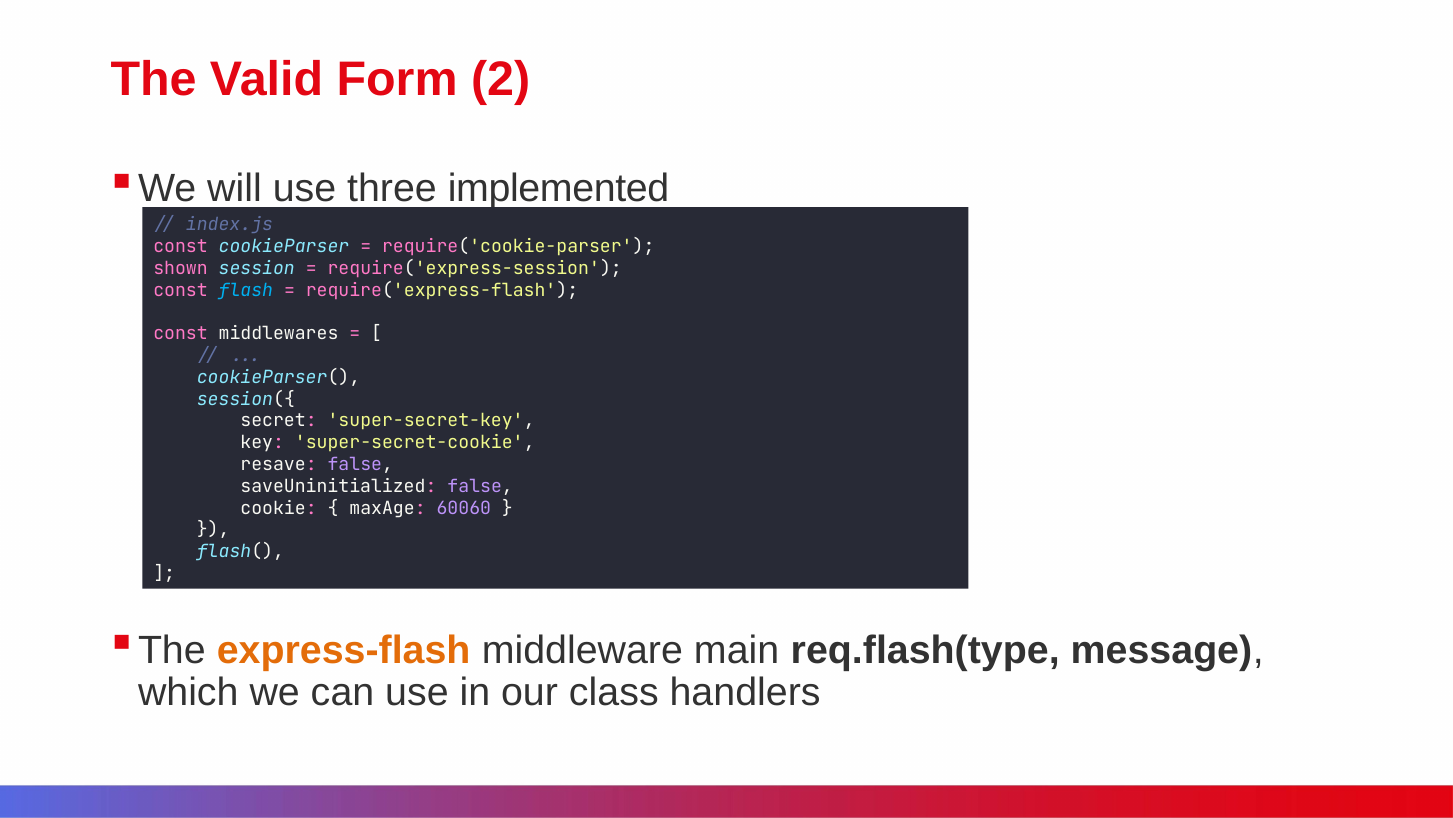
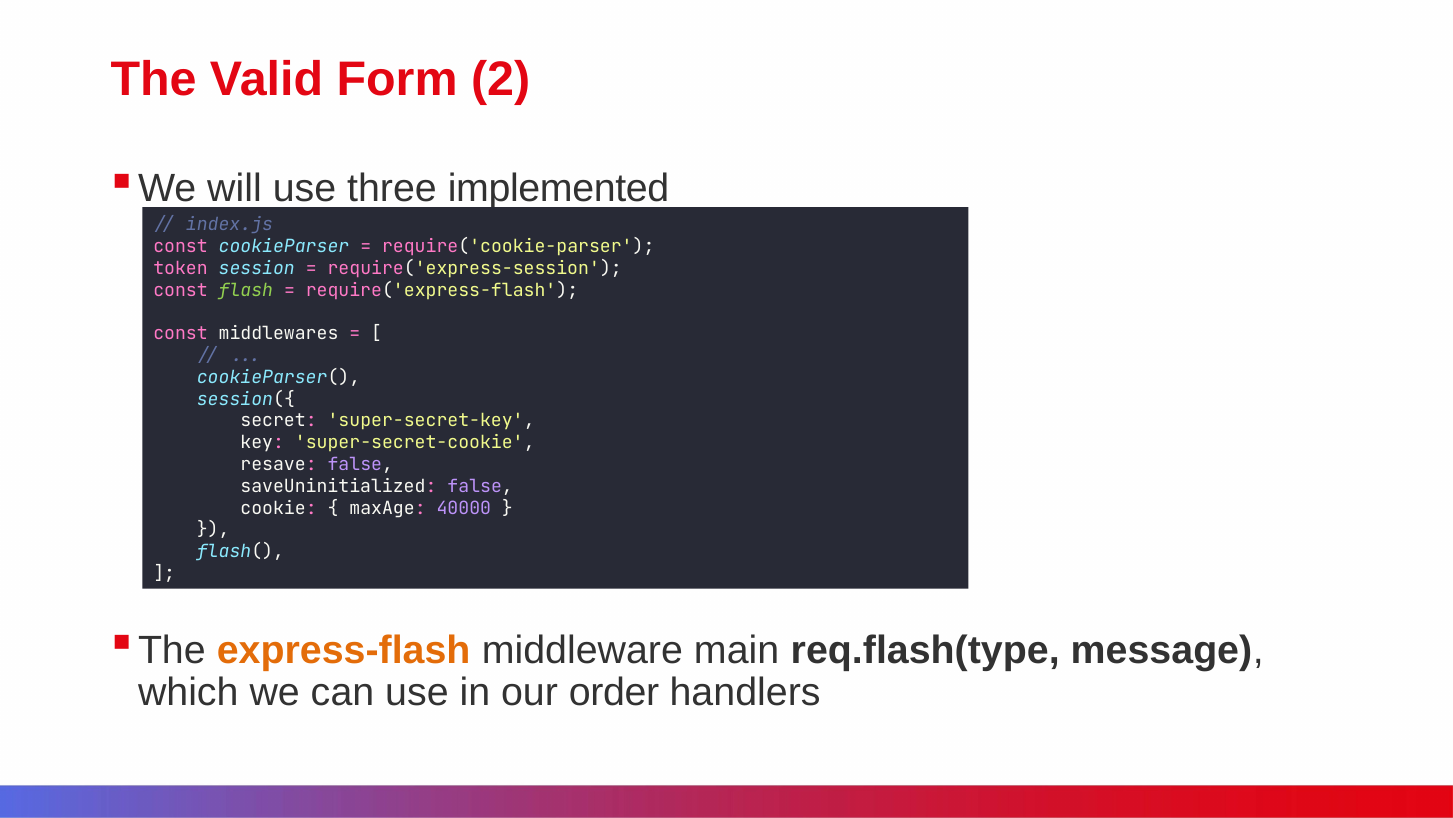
shown: shown -> token
flash colour: light blue -> light green
60060: 60060 -> 40000
class: class -> order
